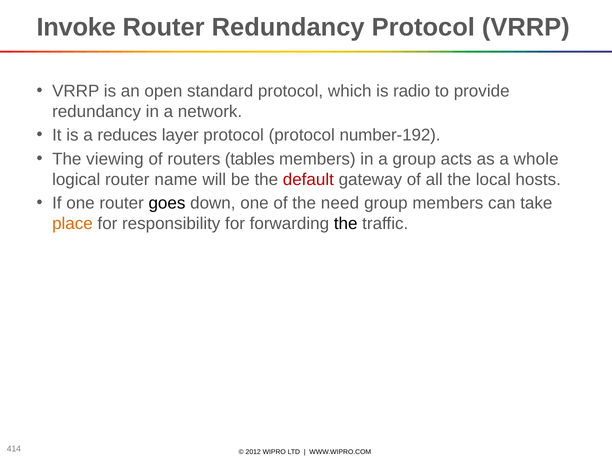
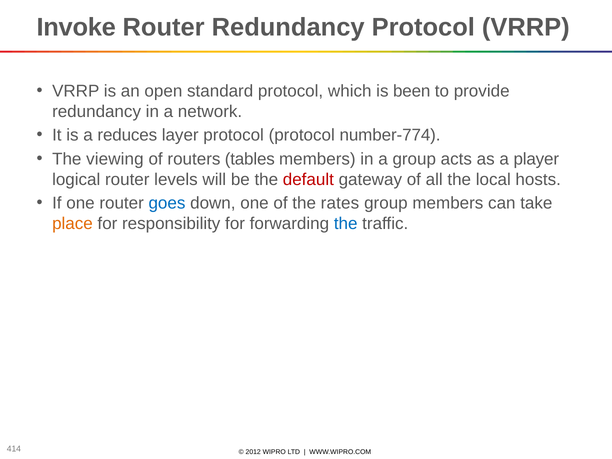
radio: radio -> been
number-192: number-192 -> number-774
whole: whole -> player
name: name -> levels
goes colour: black -> blue
need: need -> rates
the at (346, 224) colour: black -> blue
